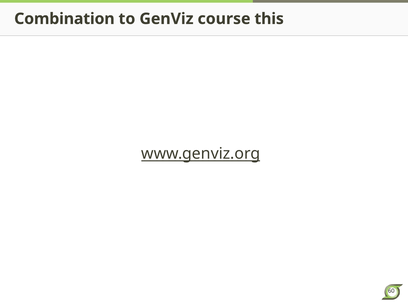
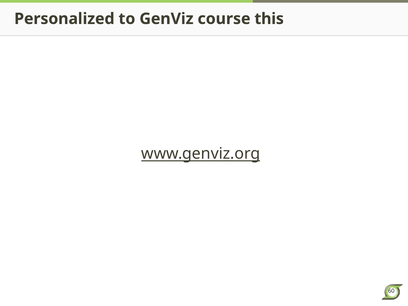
Combination: Combination -> Personalized
